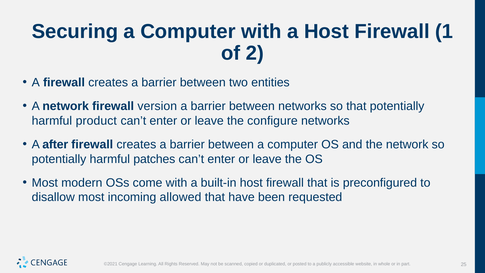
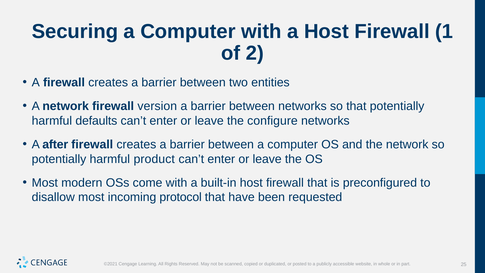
product: product -> defaults
patches: patches -> product
allowed: allowed -> protocol
